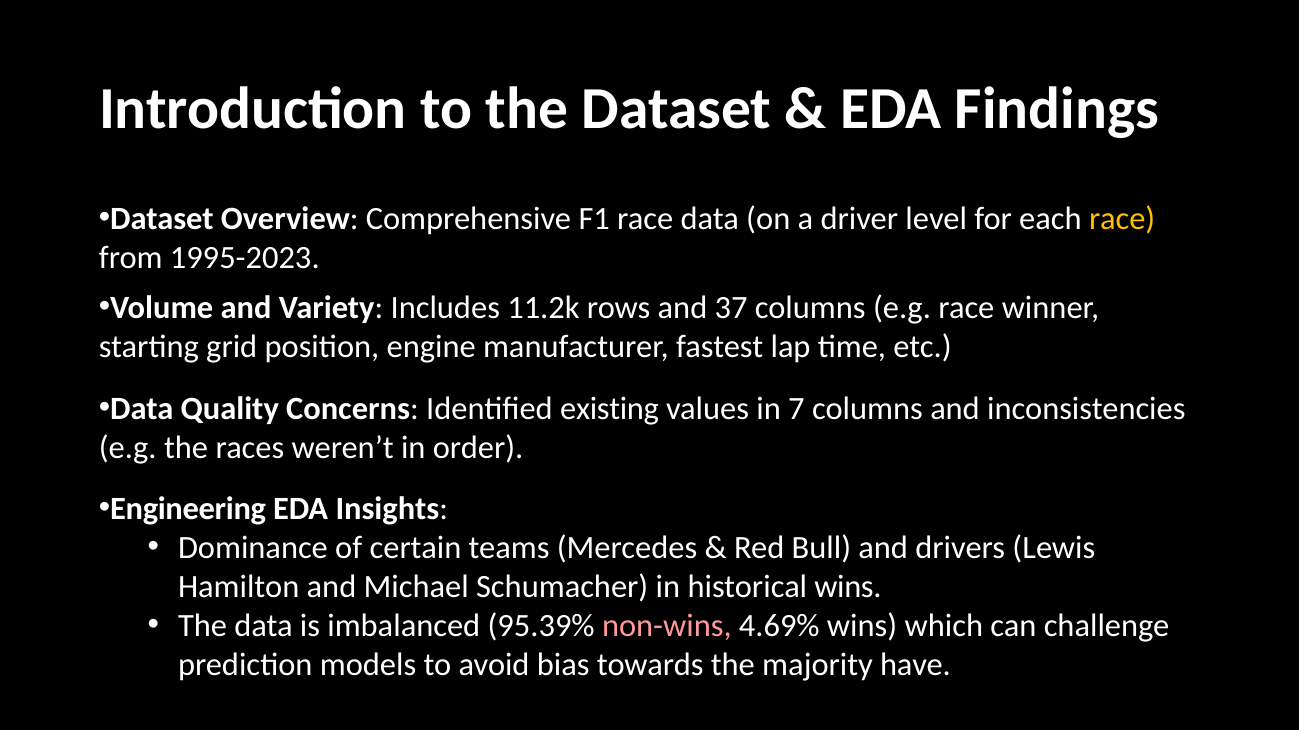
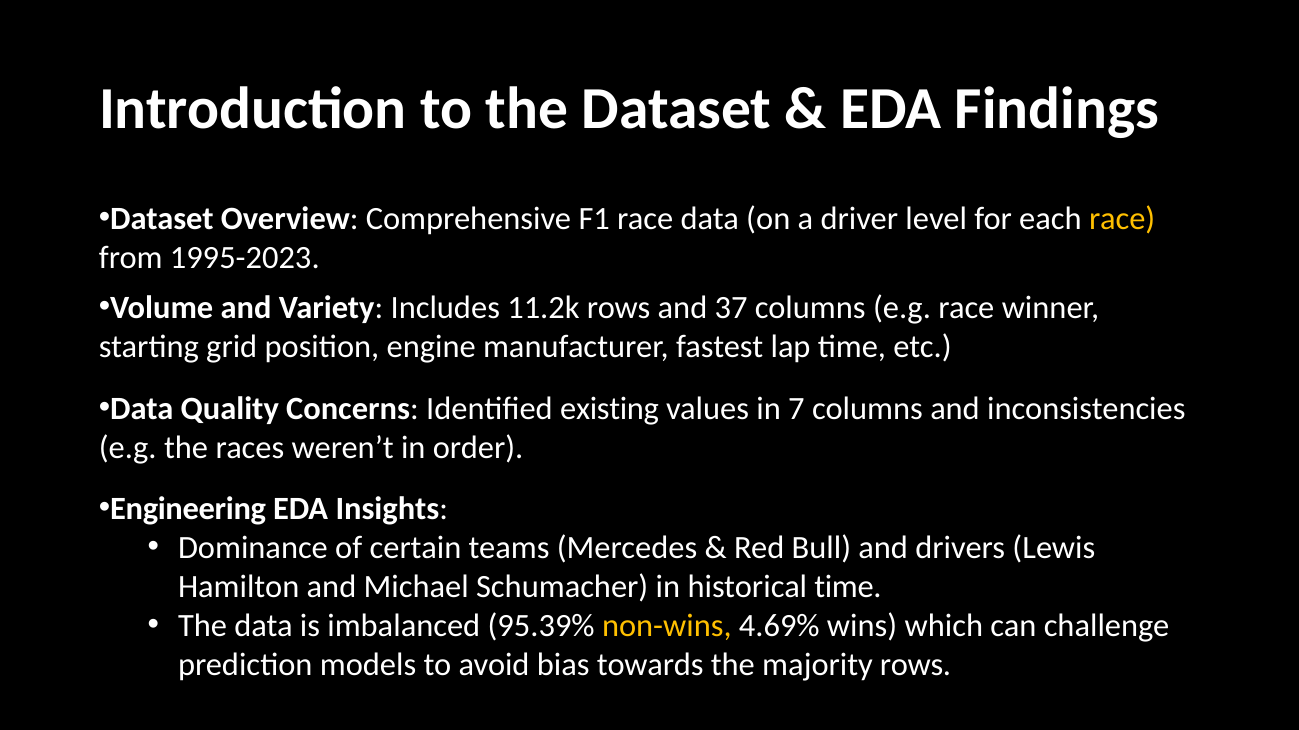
historical wins: wins -> time
non-wins colour: pink -> yellow
majority have: have -> rows
